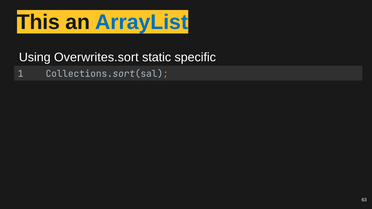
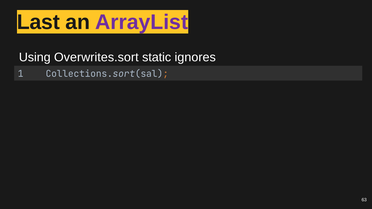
This: This -> Last
ArrayList colour: blue -> purple
specific: specific -> ignores
